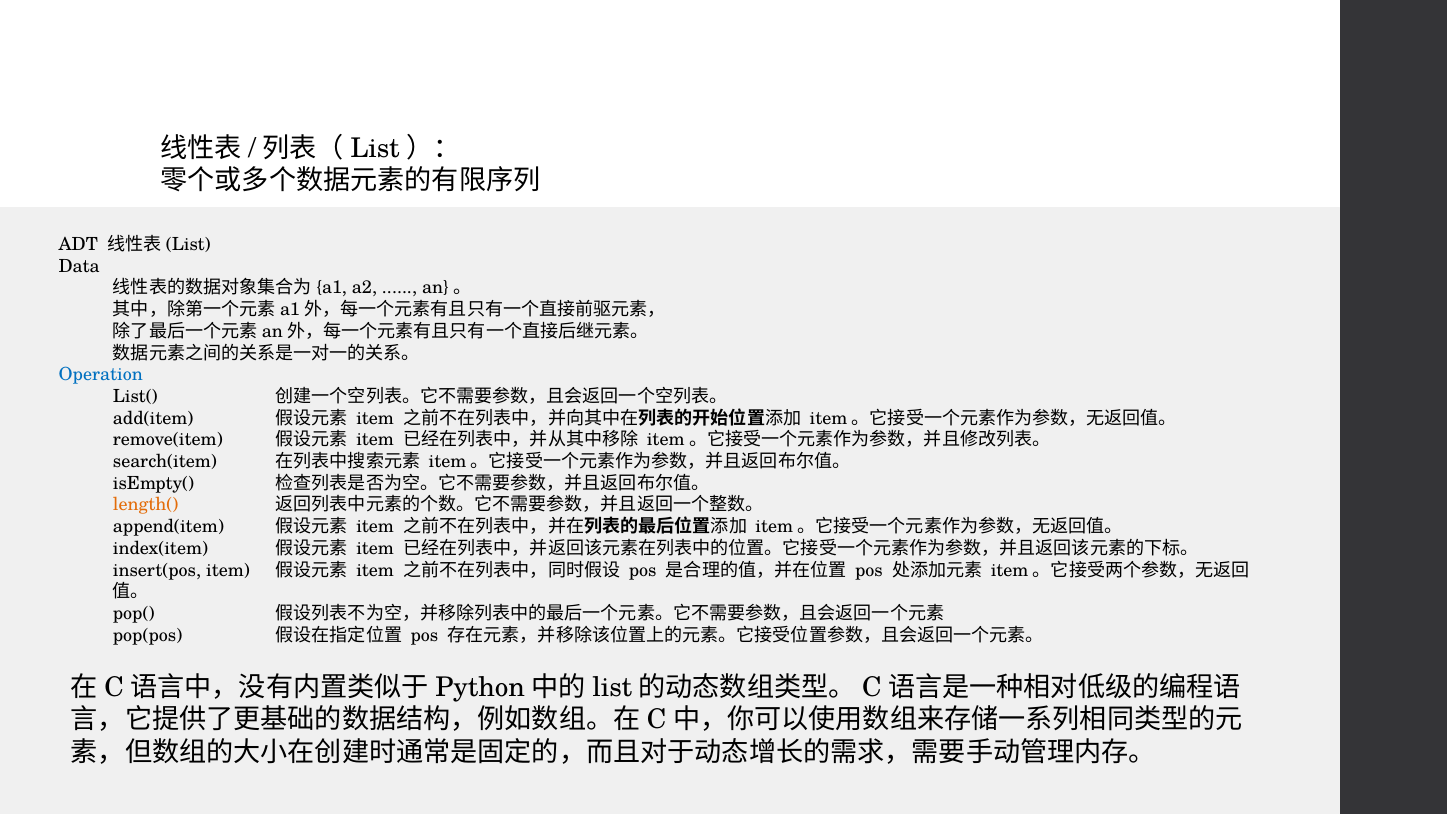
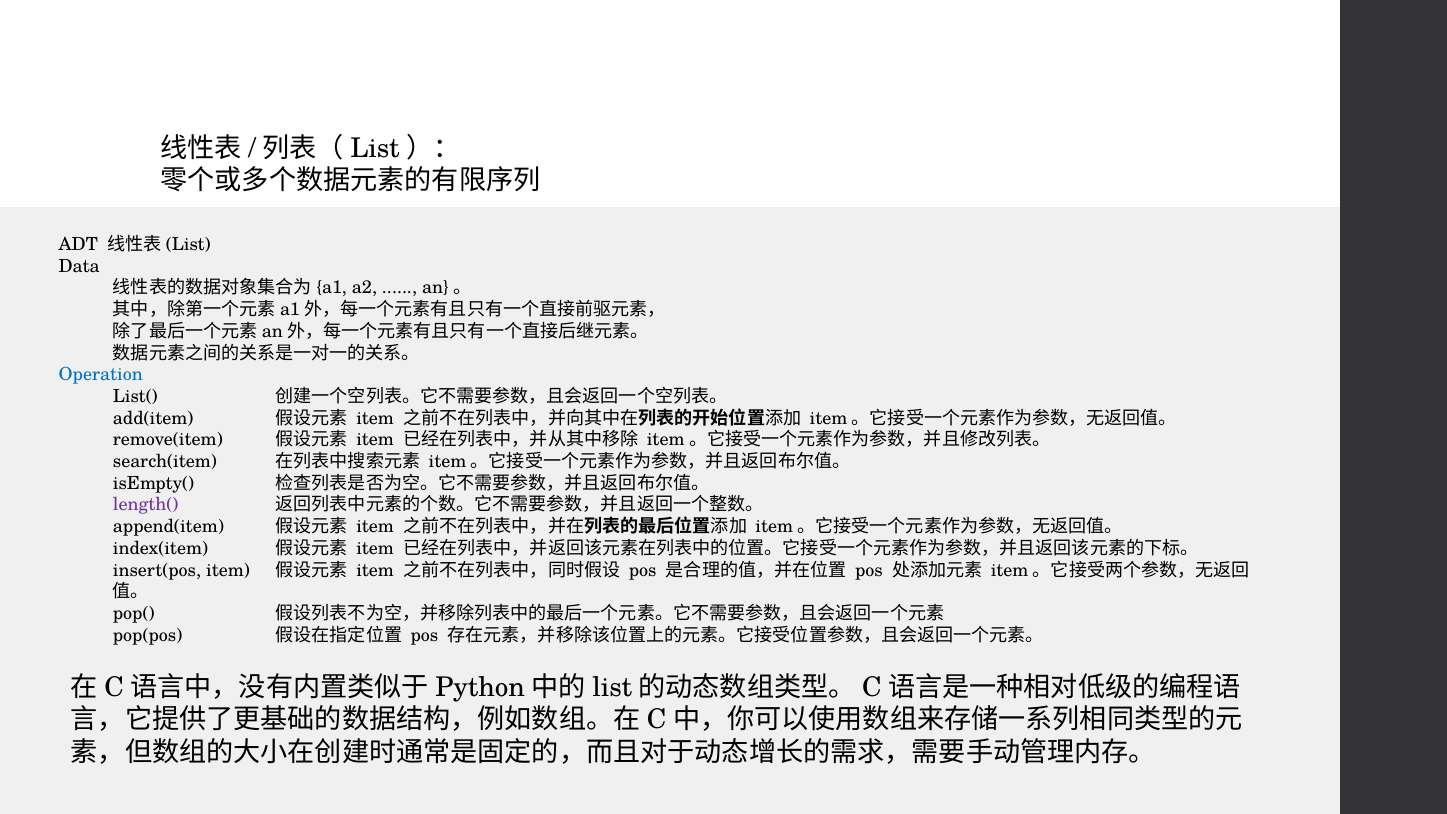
length( colour: orange -> purple
